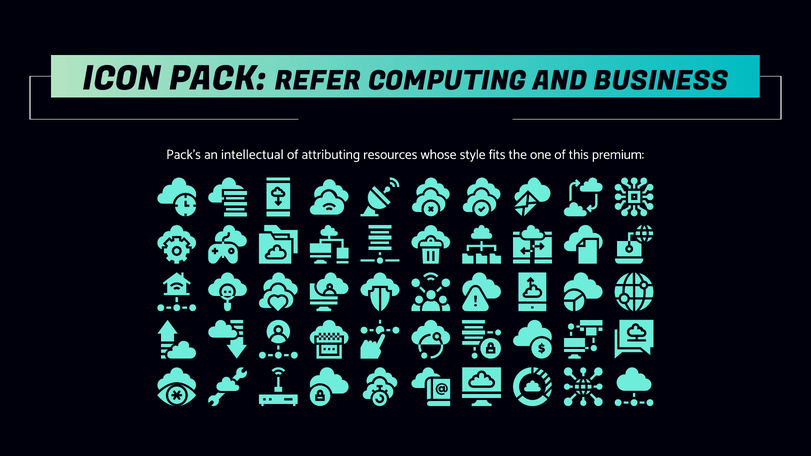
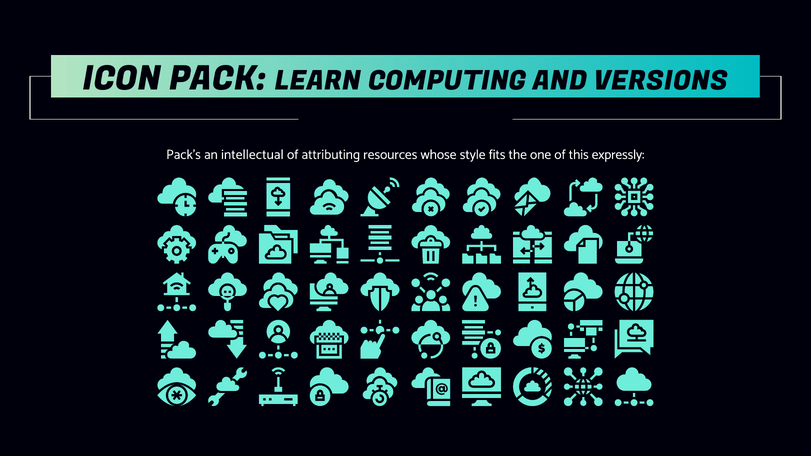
REFER: REFER -> LEARN
BUSINESS: BUSINESS -> VERSIONS
premium: premium -> expressly
